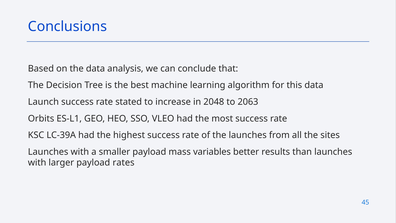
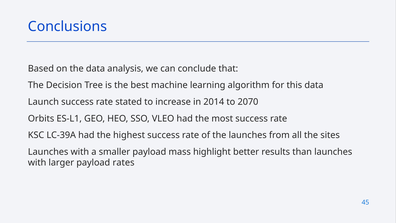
2048: 2048 -> 2014
2063: 2063 -> 2070
variables: variables -> highlight
